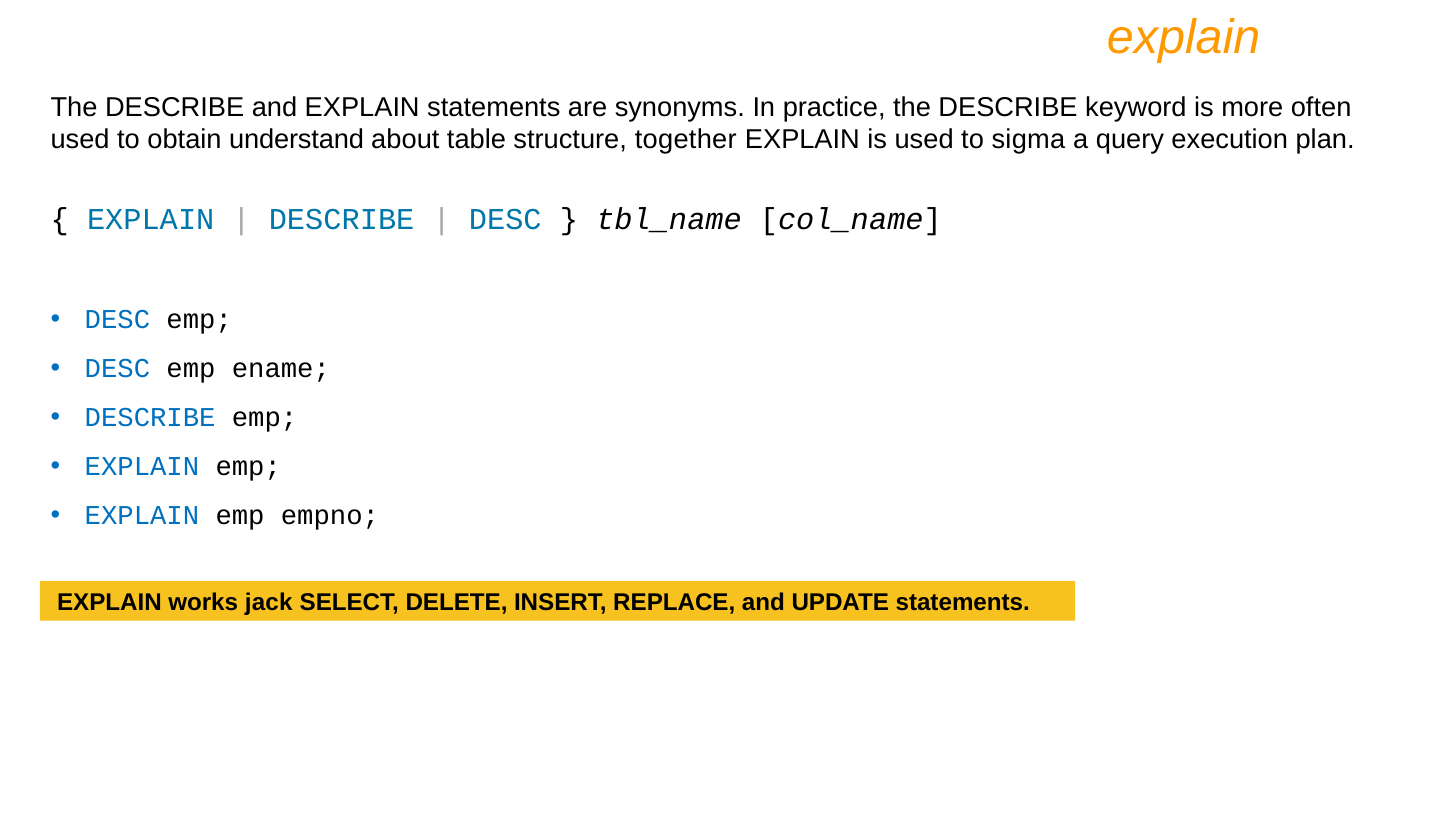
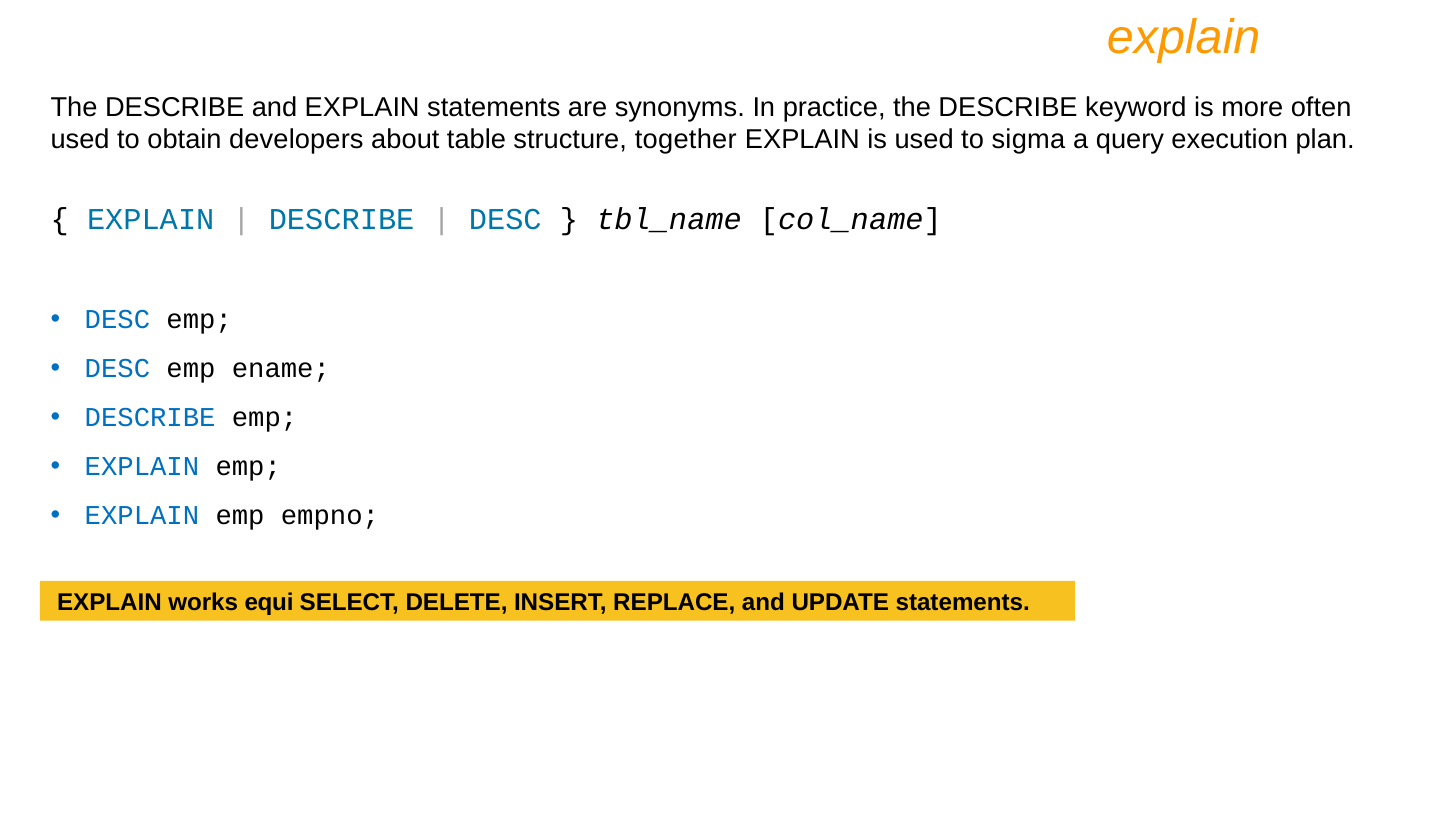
understand: understand -> developers
jack: jack -> equi
